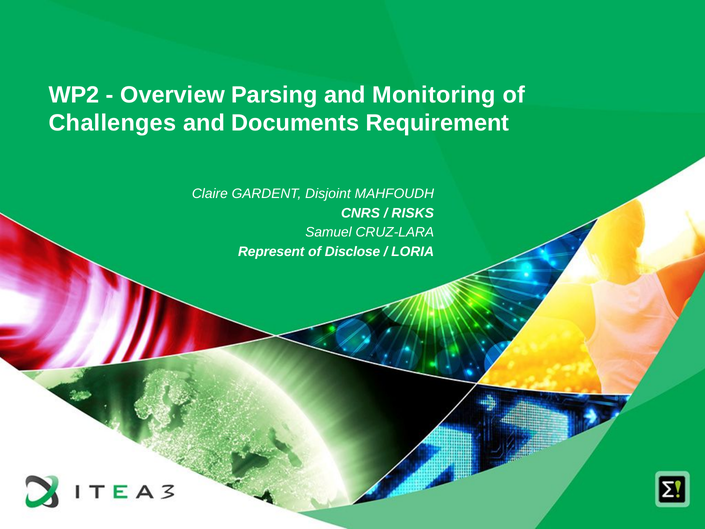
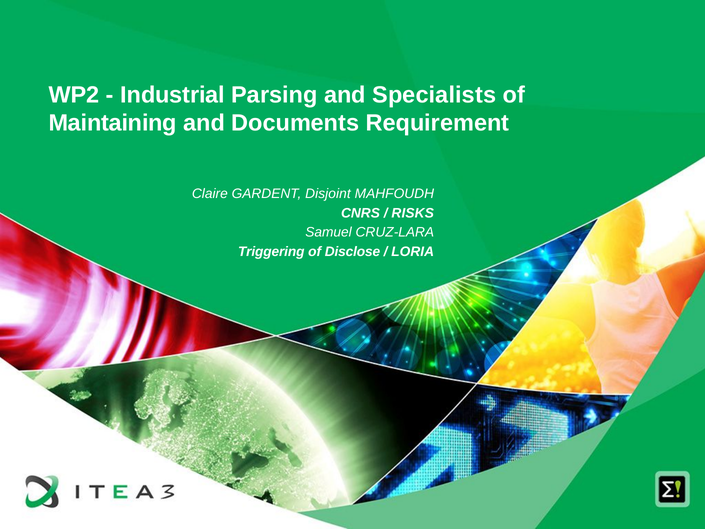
Overview: Overview -> Industrial
Monitoring: Monitoring -> Specialists
Challenges: Challenges -> Maintaining
Represent: Represent -> Triggering
